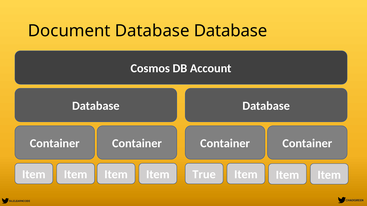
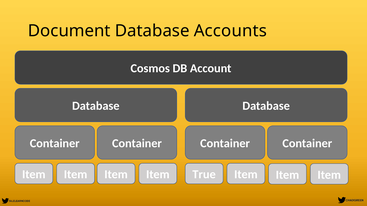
Document Database Database: Database -> Accounts
